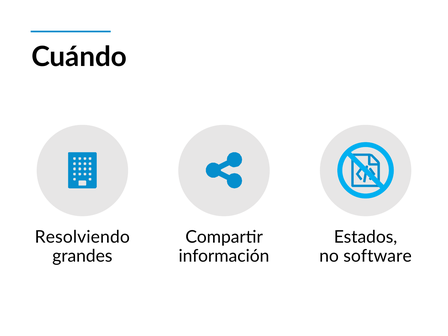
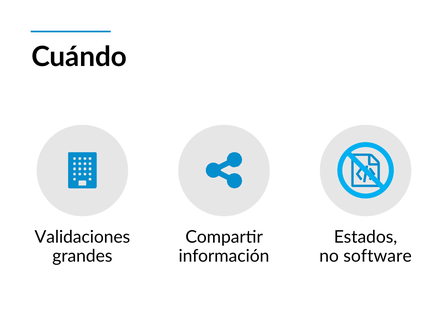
Resolviendo: Resolviendo -> Validaciones
